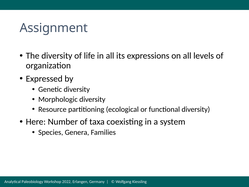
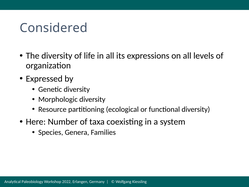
Assignment: Assignment -> Considered
